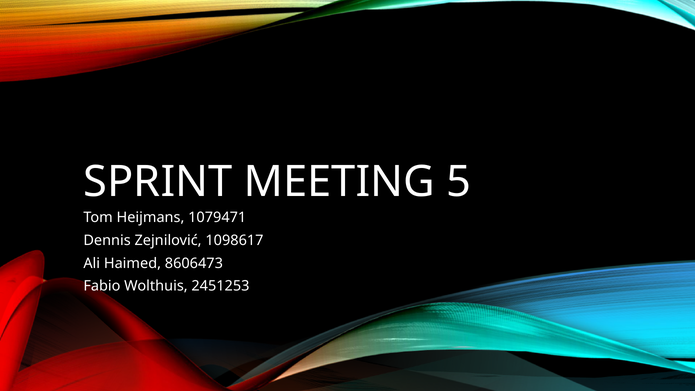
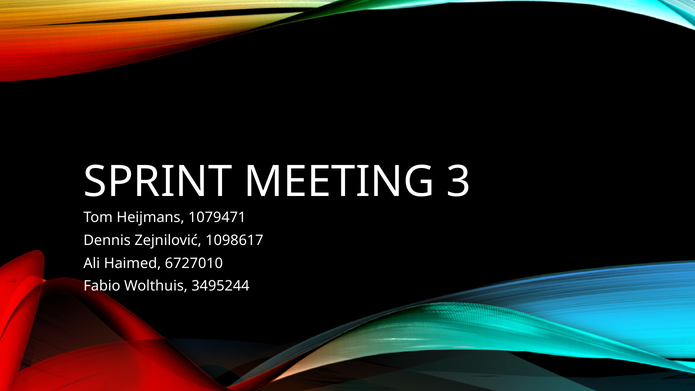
5: 5 -> 3
8606473: 8606473 -> 6727010
2451253: 2451253 -> 3495244
